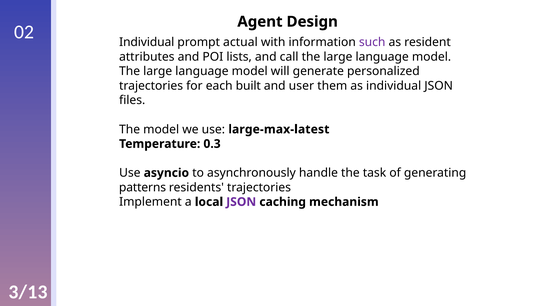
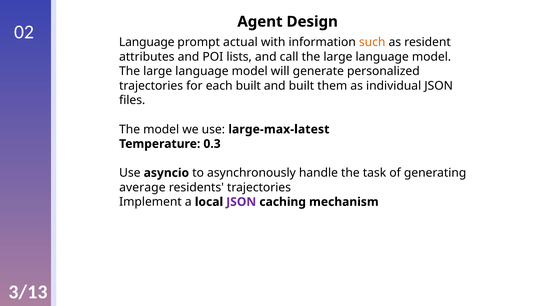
Individual at (147, 42): Individual -> Language
such colour: purple -> orange
and user: user -> built
patterns: patterns -> average
